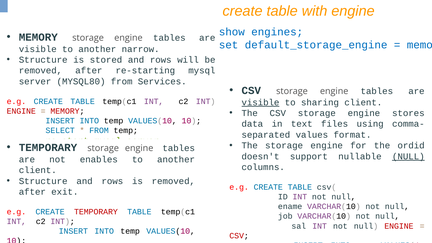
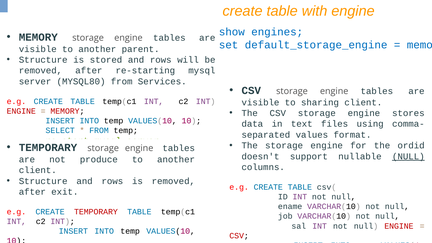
narrow: narrow -> parent
visible at (260, 102) underline: present -> none
enables: enables -> produce
